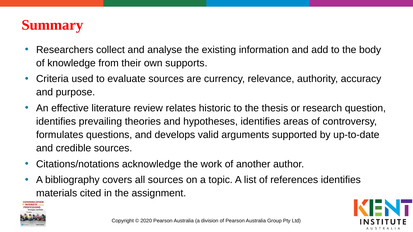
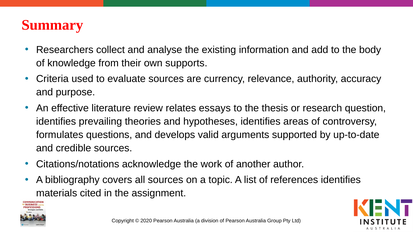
historic: historic -> essays
